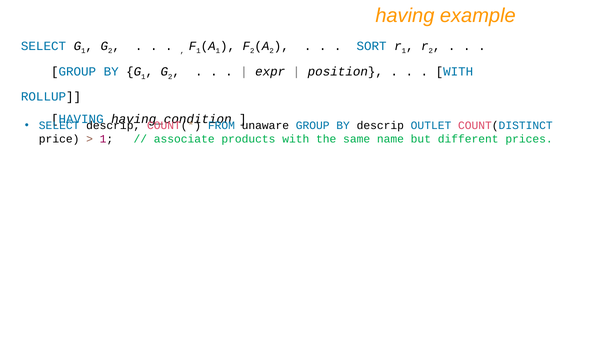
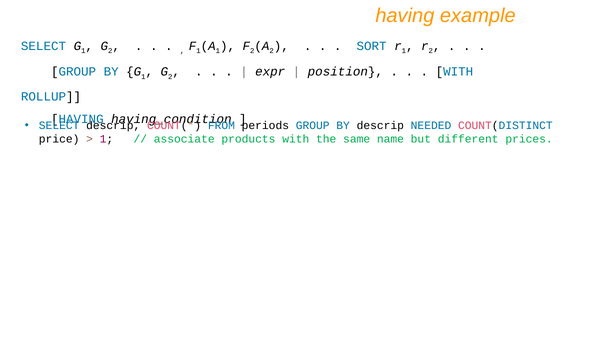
unaware: unaware -> periods
OUTLET: OUTLET -> NEEDED
